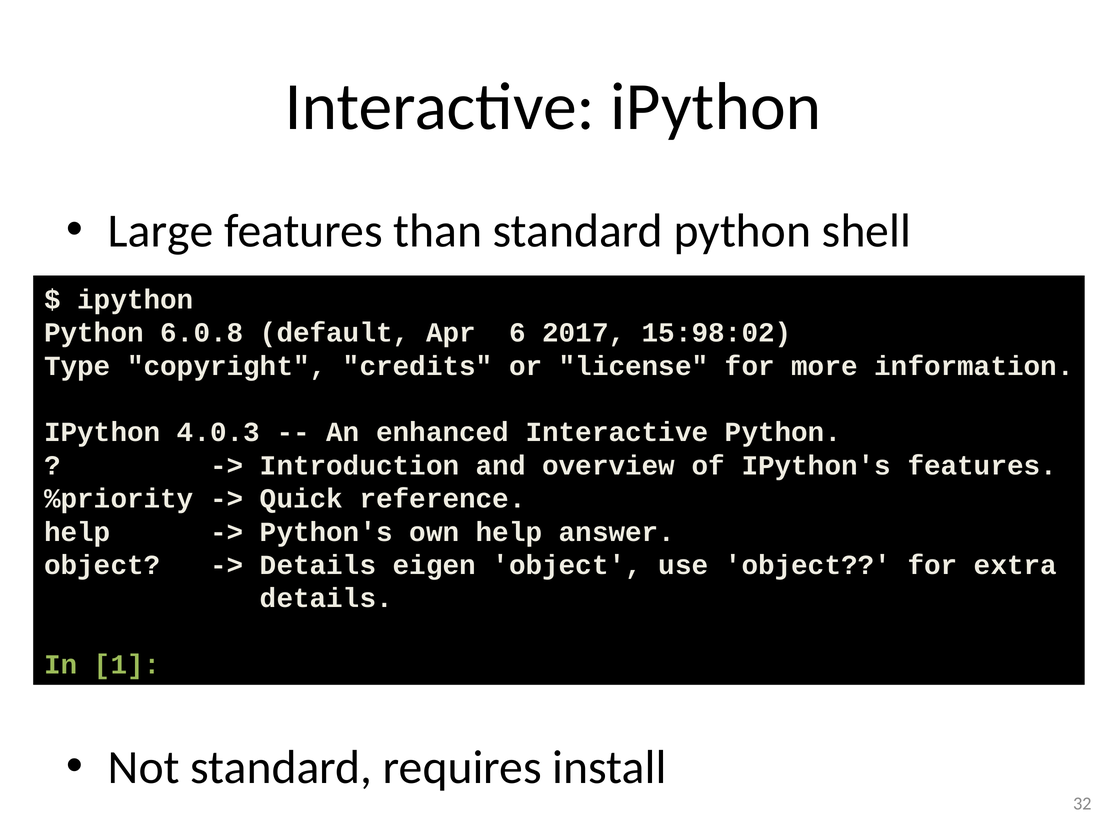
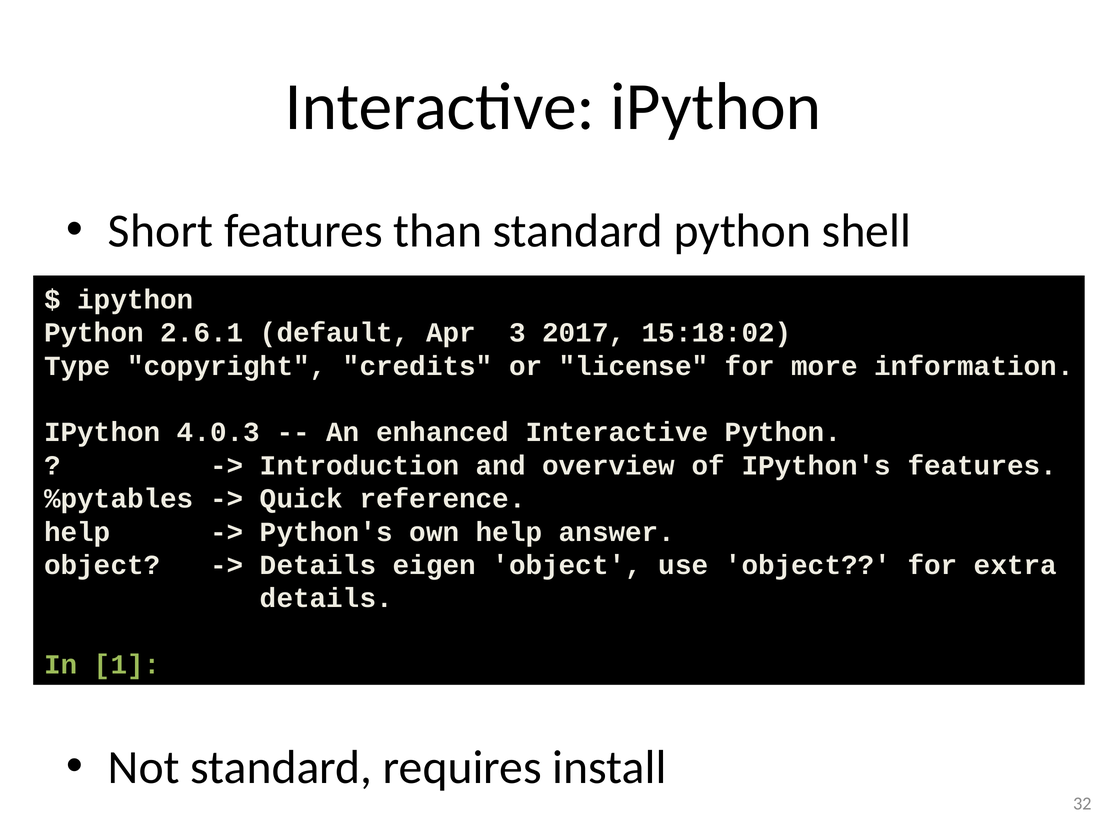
Large: Large -> Short
6.0.8: 6.0.8 -> 2.6.1
6: 6 -> 3
15:98:02: 15:98:02 -> 15:18:02
%priority: %priority -> %pytables
